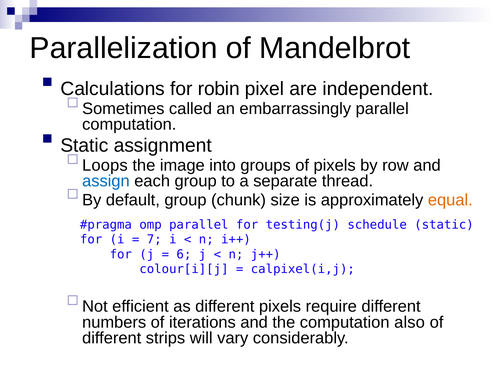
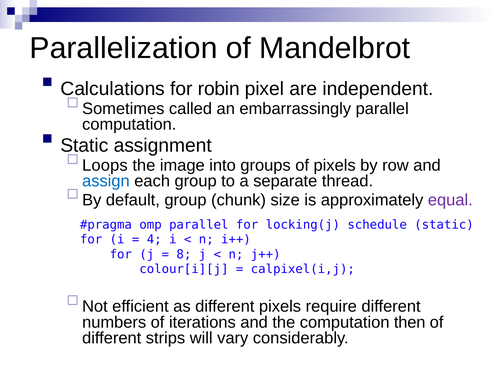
equal colour: orange -> purple
testing(j: testing(j -> locking(j
7: 7 -> 4
6: 6 -> 8
also: also -> then
